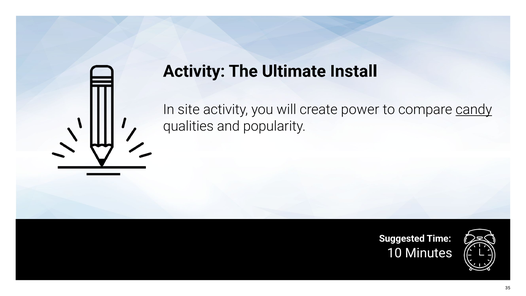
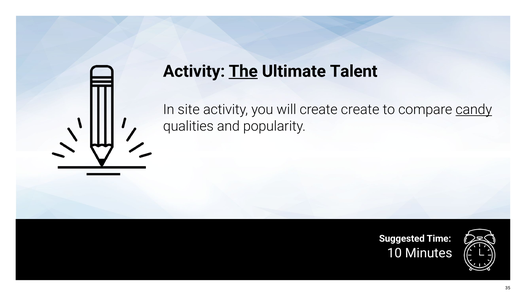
The underline: none -> present
Install: Install -> Talent
create power: power -> create
